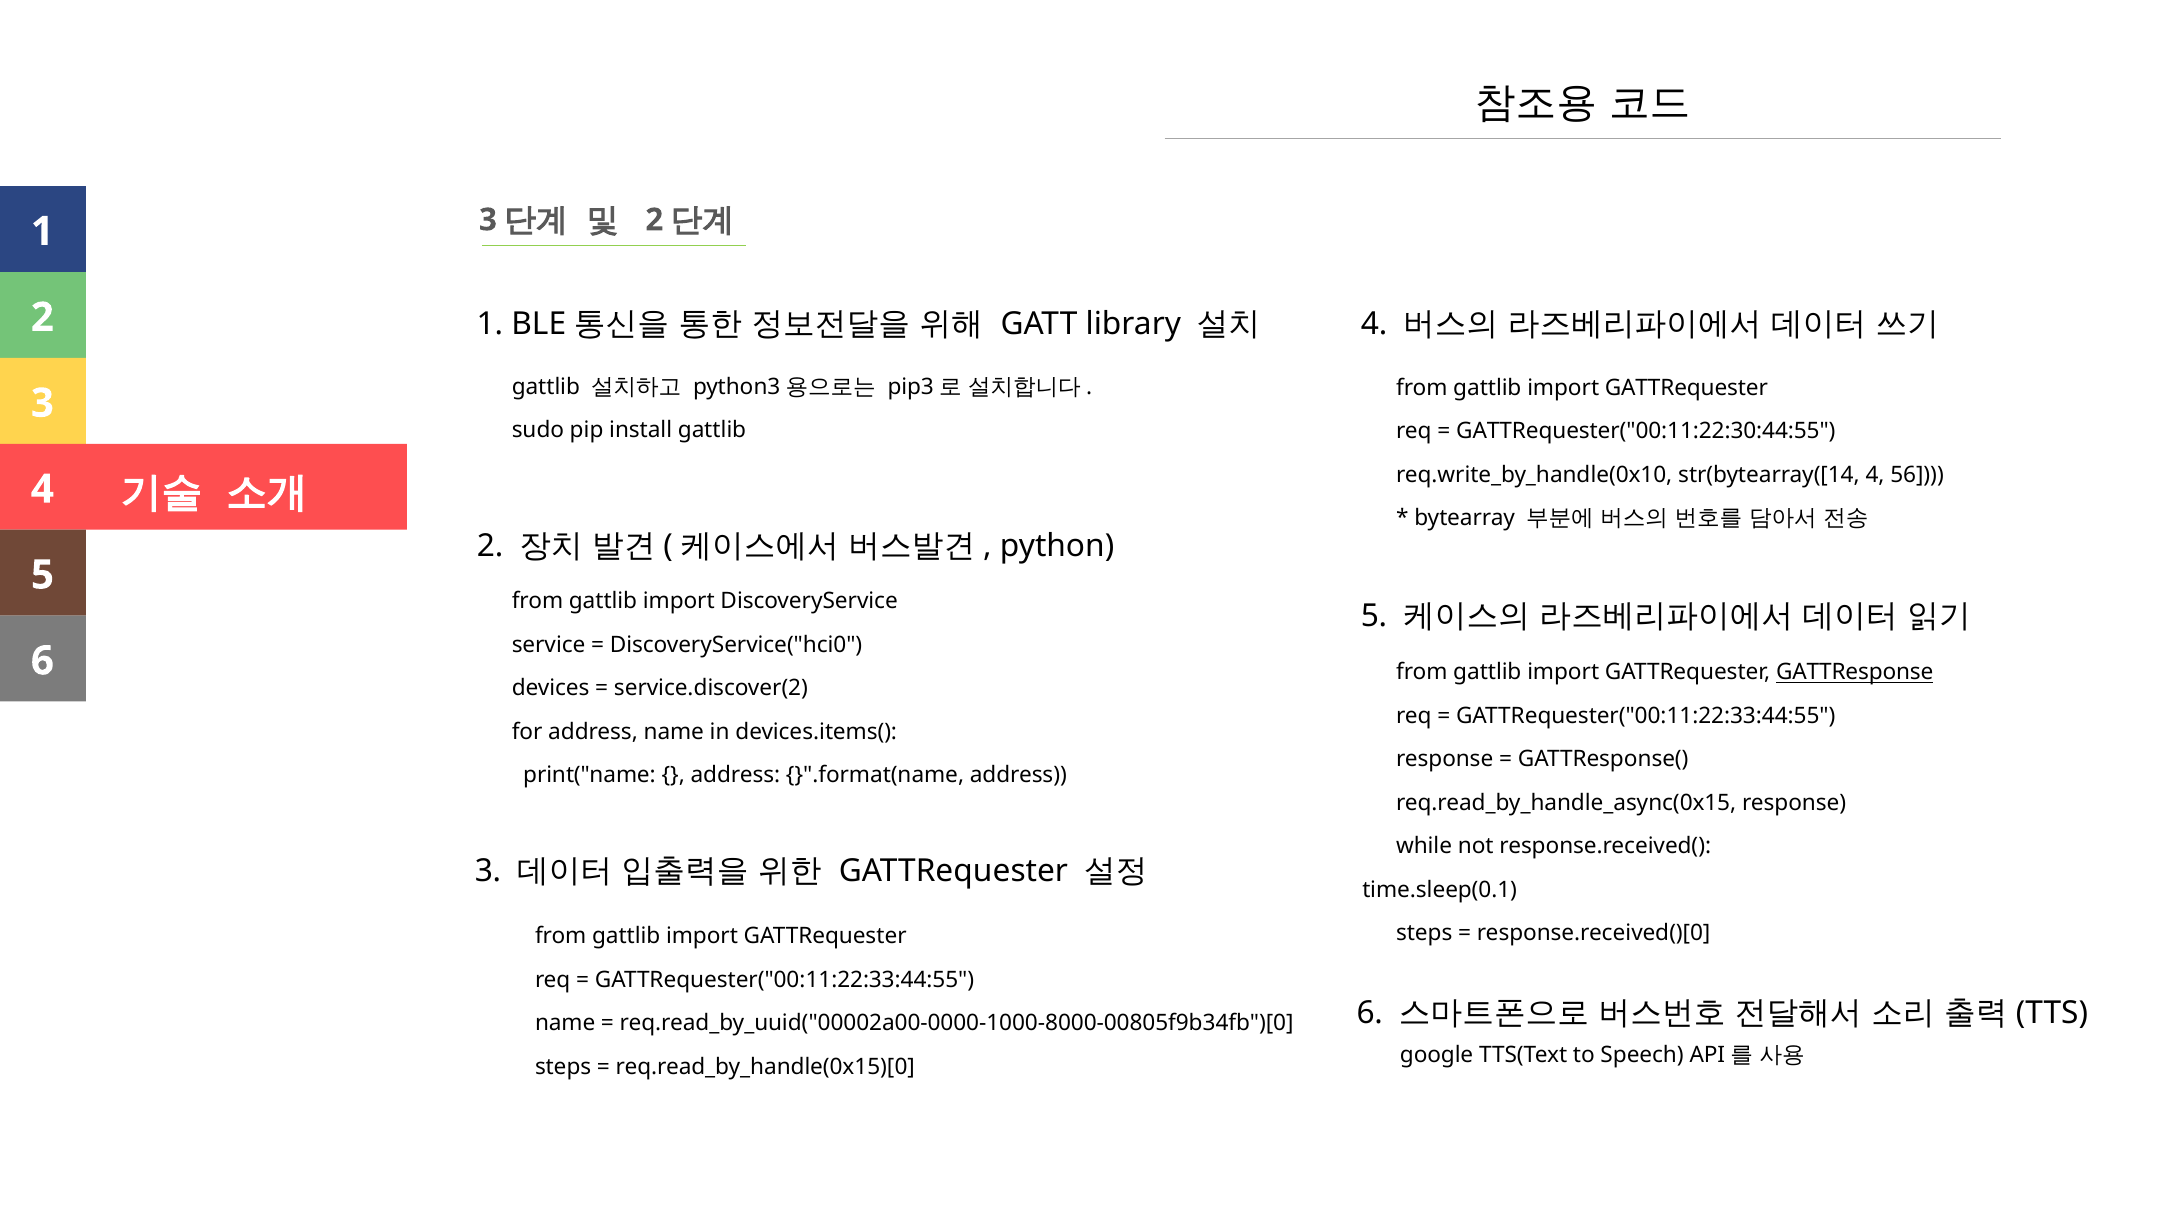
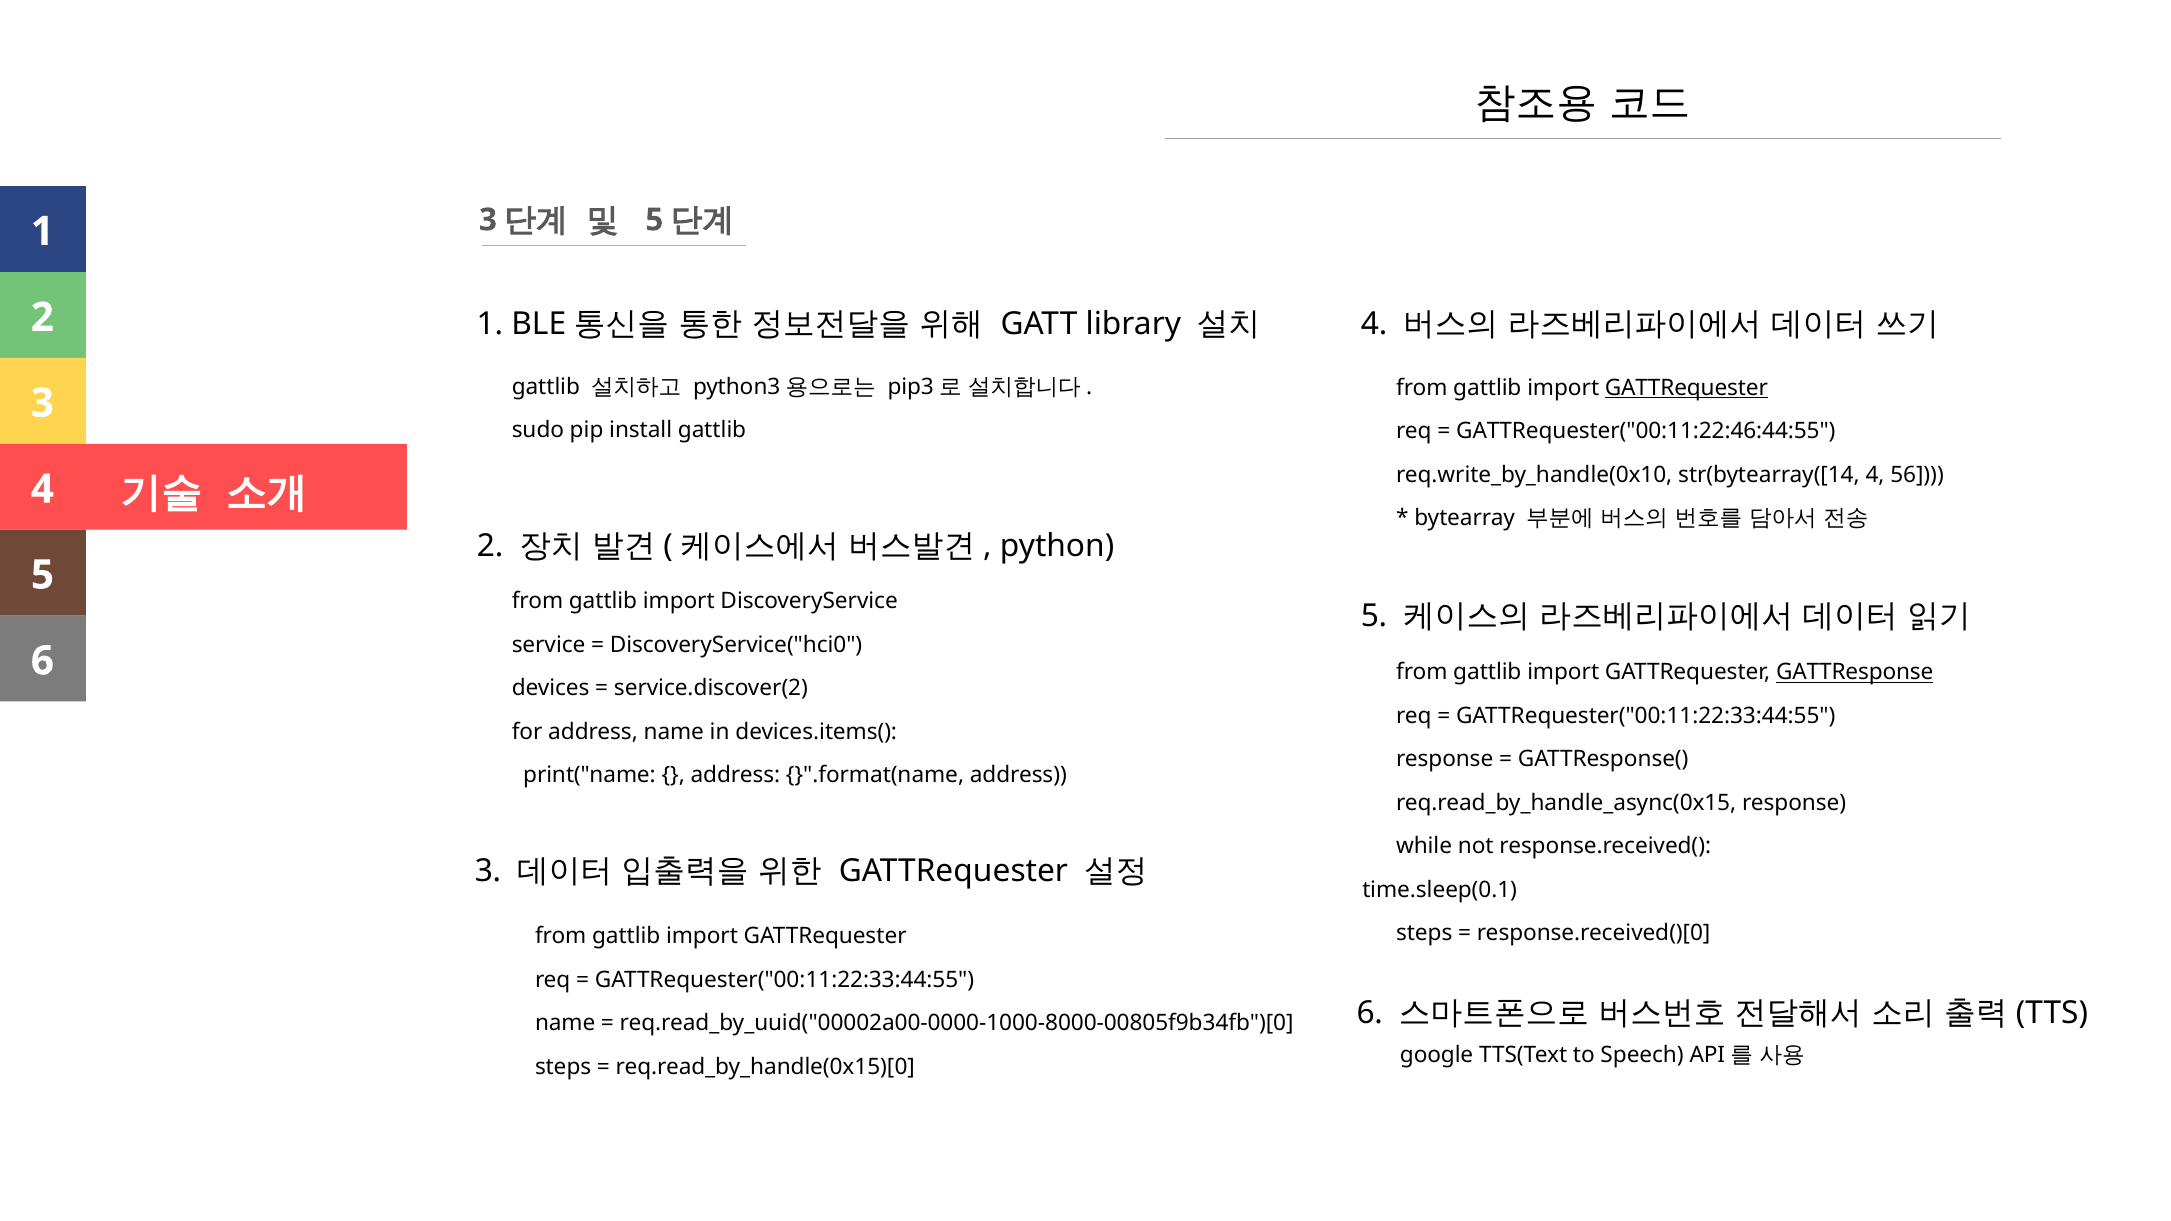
2 at (654, 220): 2 -> 5
GATTRequester at (1686, 388) underline: none -> present
GATTRequester("00:11:22:30:44:55: GATTRequester("00:11:22:30:44:55 -> GATTRequester("00:11:22:46:44:55
